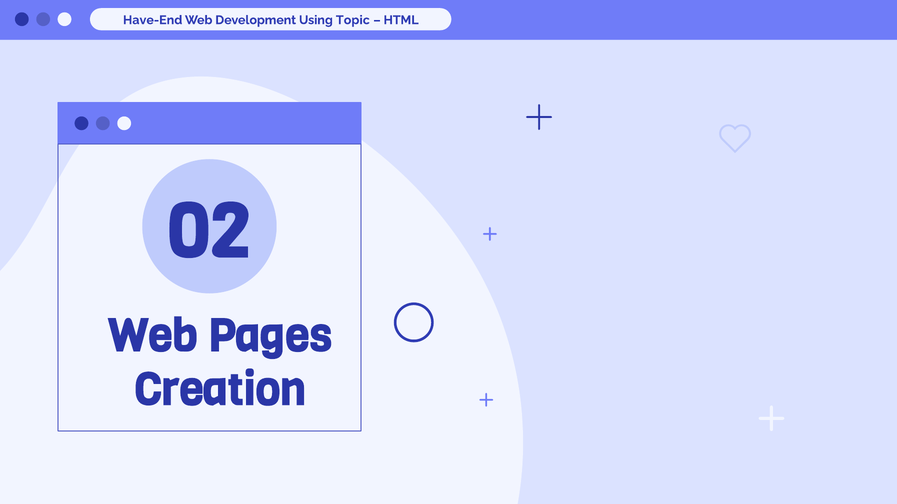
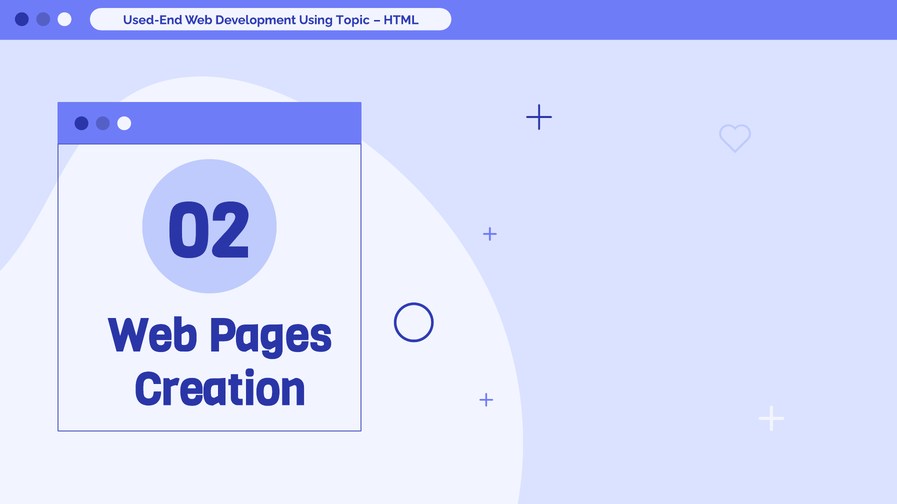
Have-End: Have-End -> Used-End
